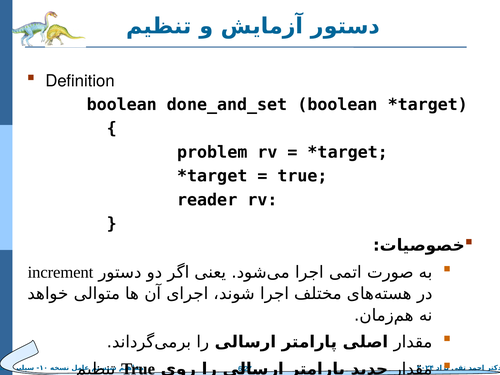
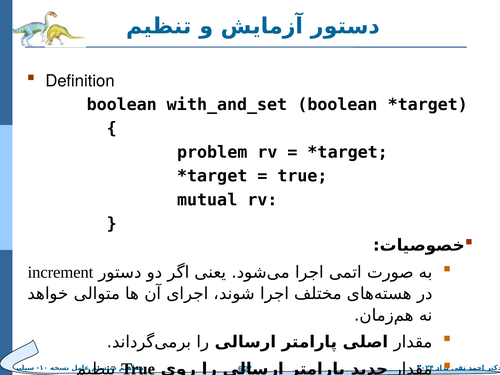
done_and_set: done_and_set -> with_and_set
reader: reader -> mutual
